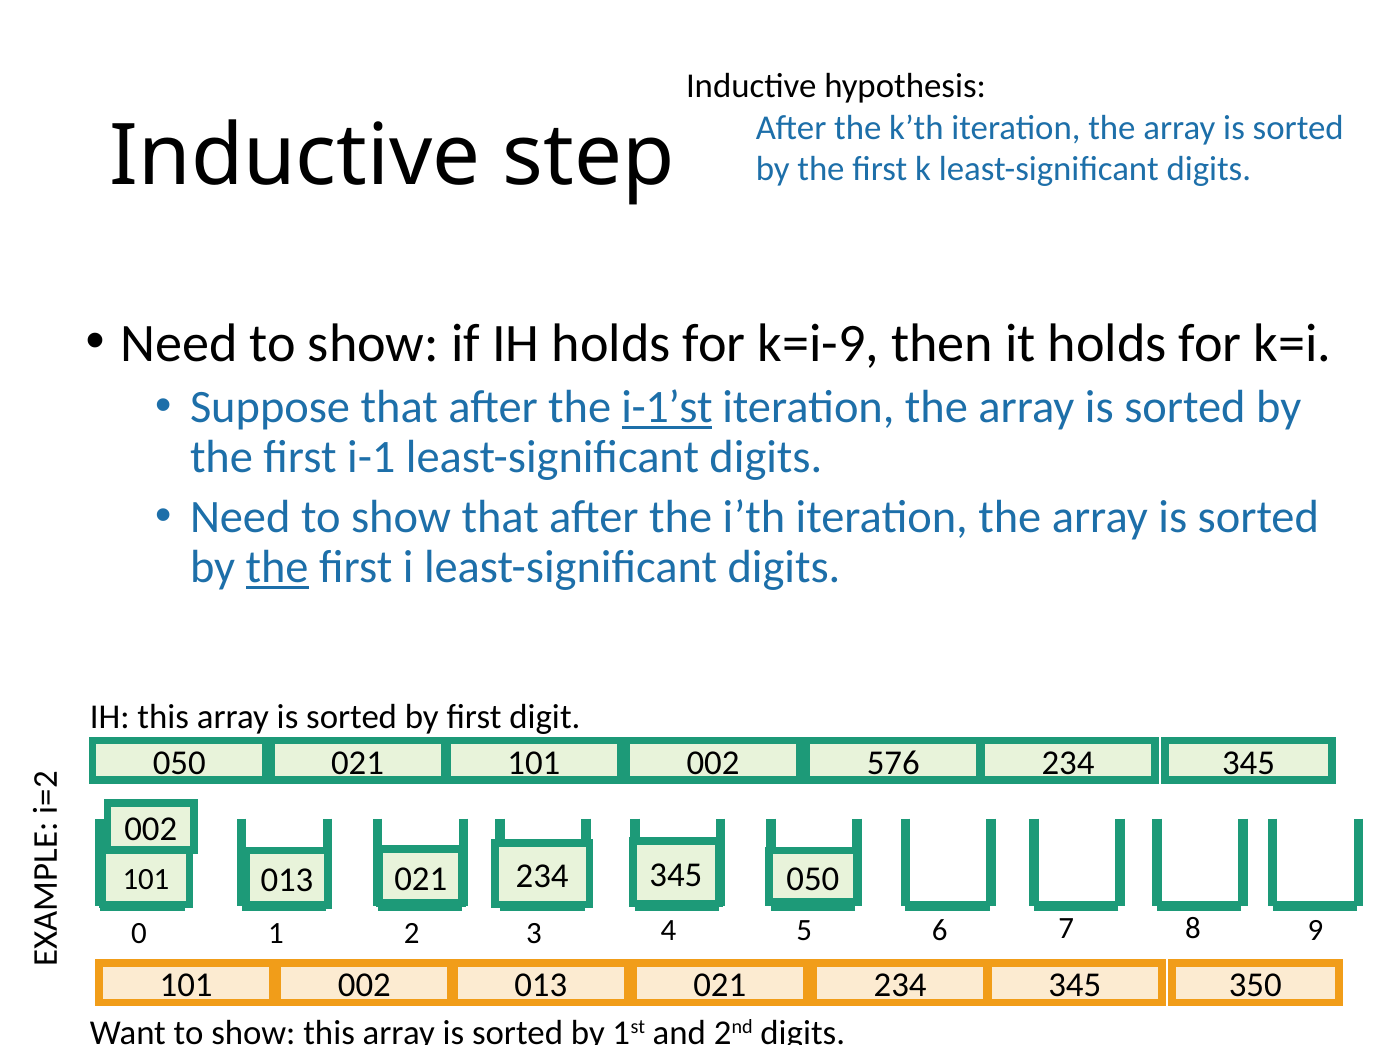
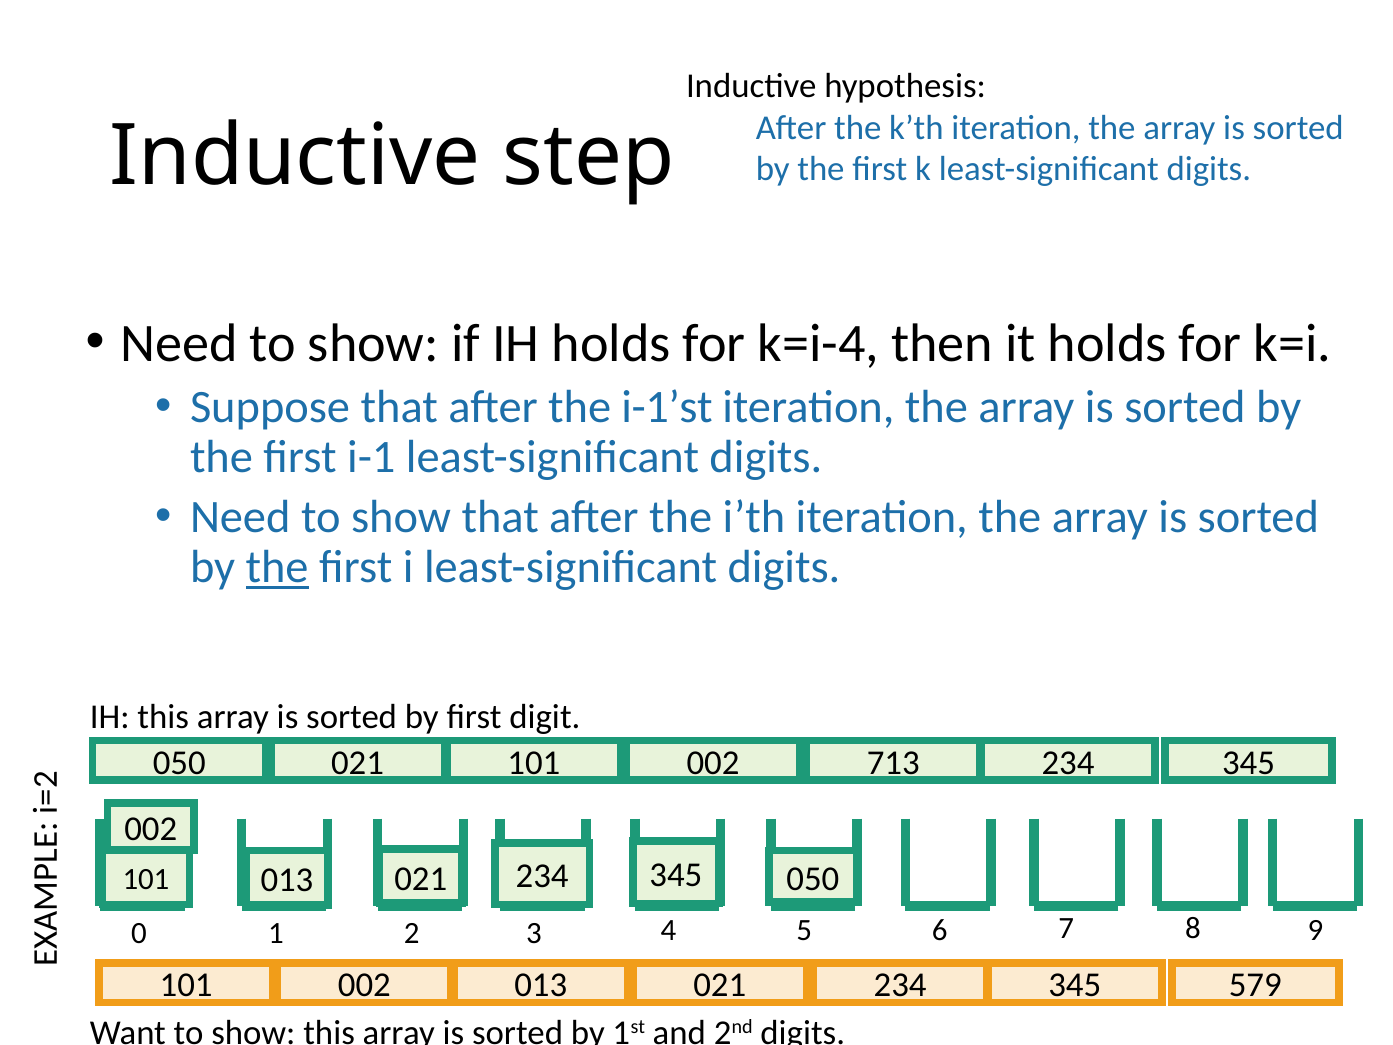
k=i-9: k=i-9 -> k=i-4
i-1’st underline: present -> none
576: 576 -> 713
350: 350 -> 579
